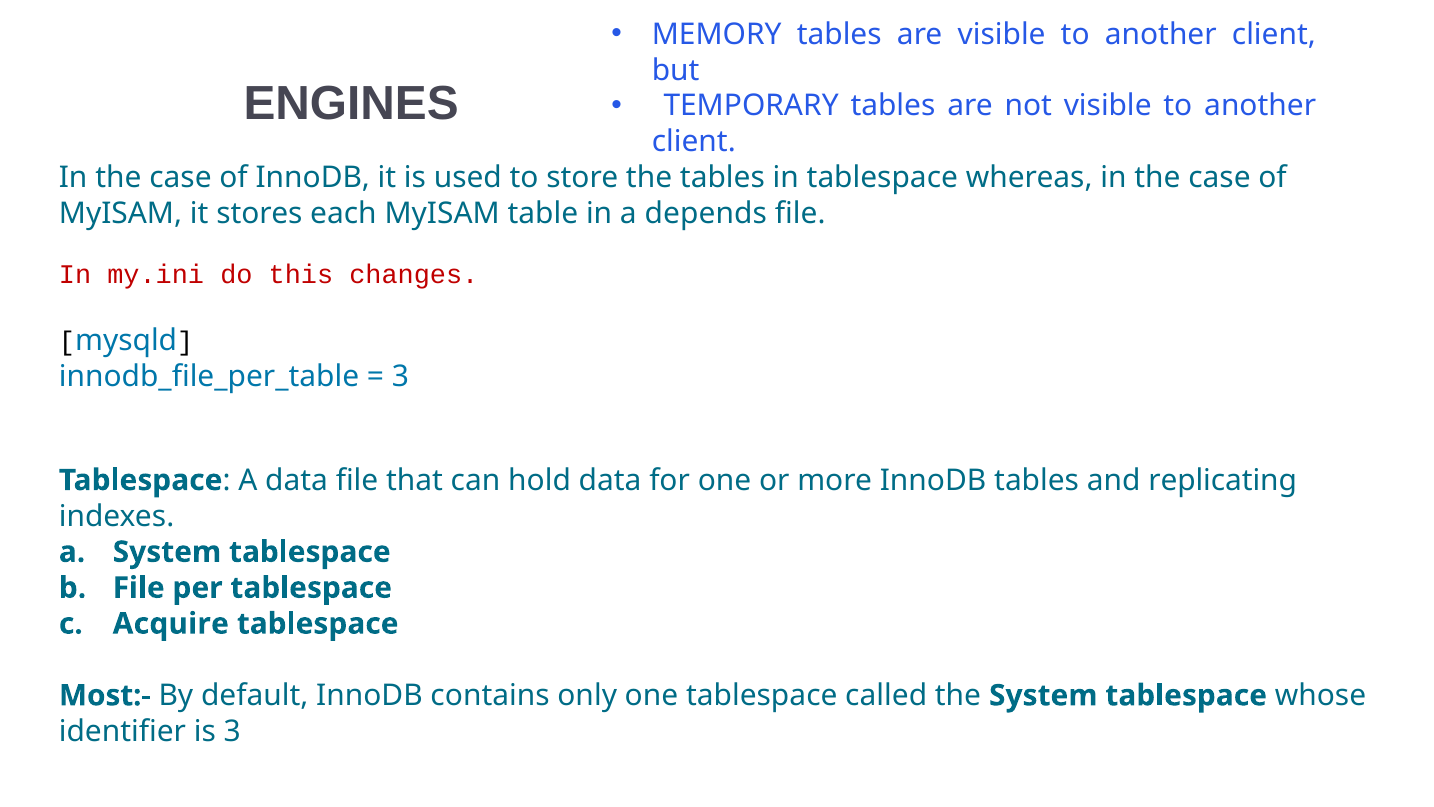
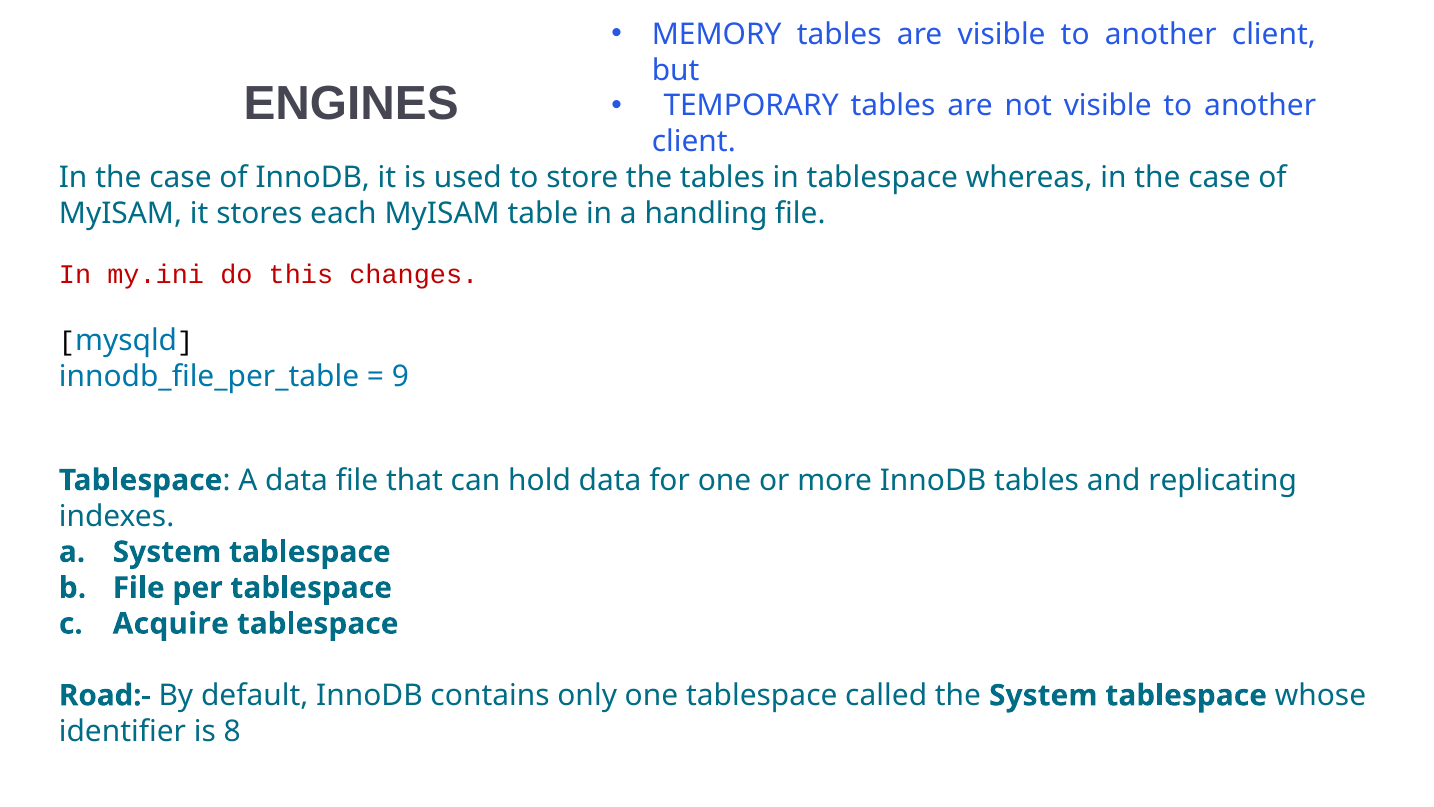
depends: depends -> handling
3 at (400, 377): 3 -> 9
Most:-: Most:- -> Road:-
is 3: 3 -> 8
